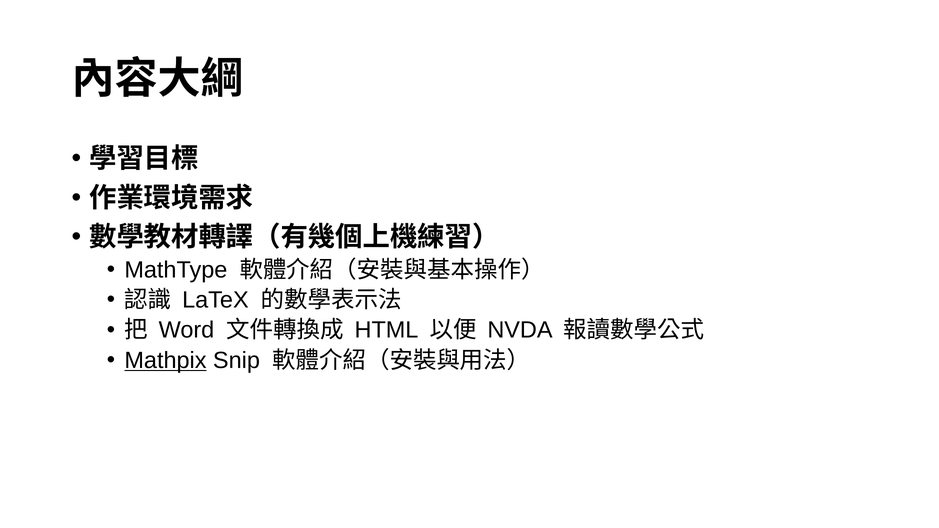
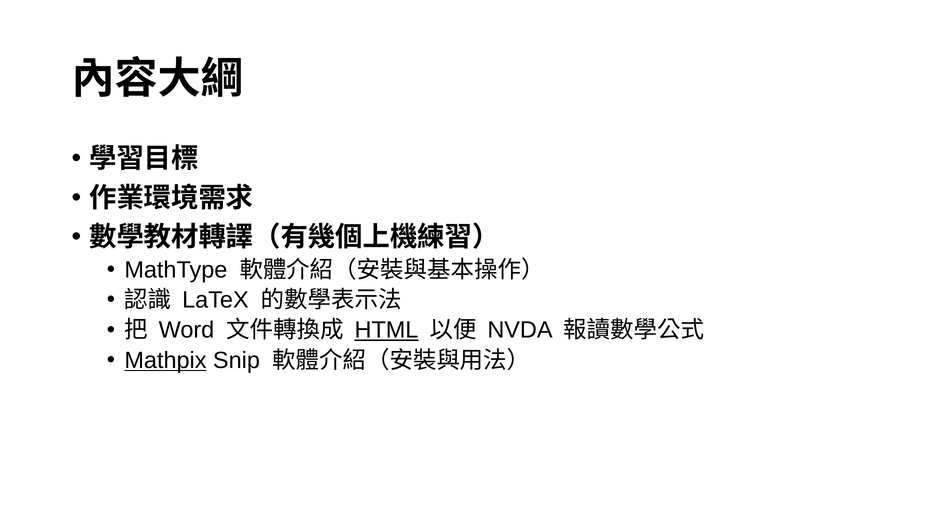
HTML underline: none -> present
